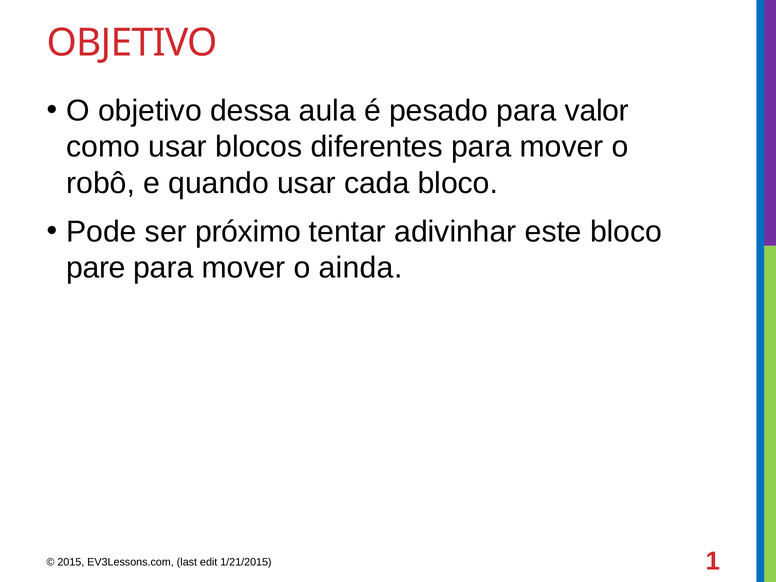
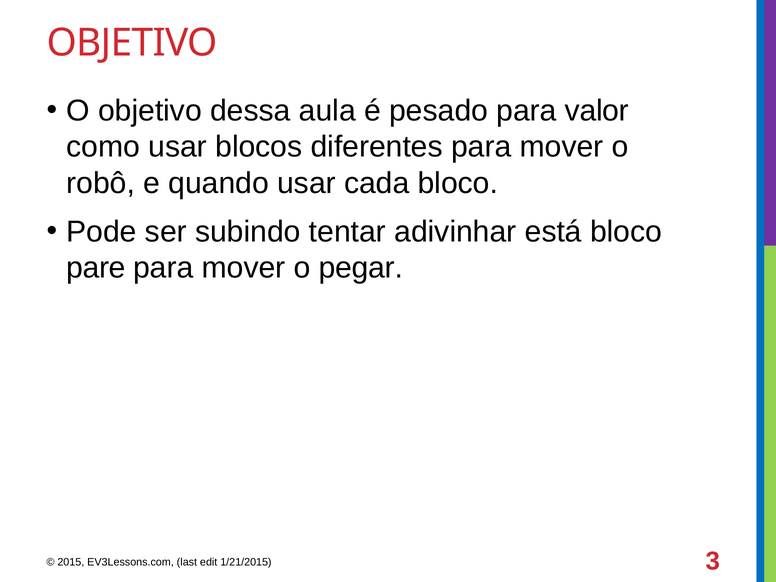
próximo: próximo -> subindo
este: este -> está
ainda: ainda -> pegar
1: 1 -> 3
